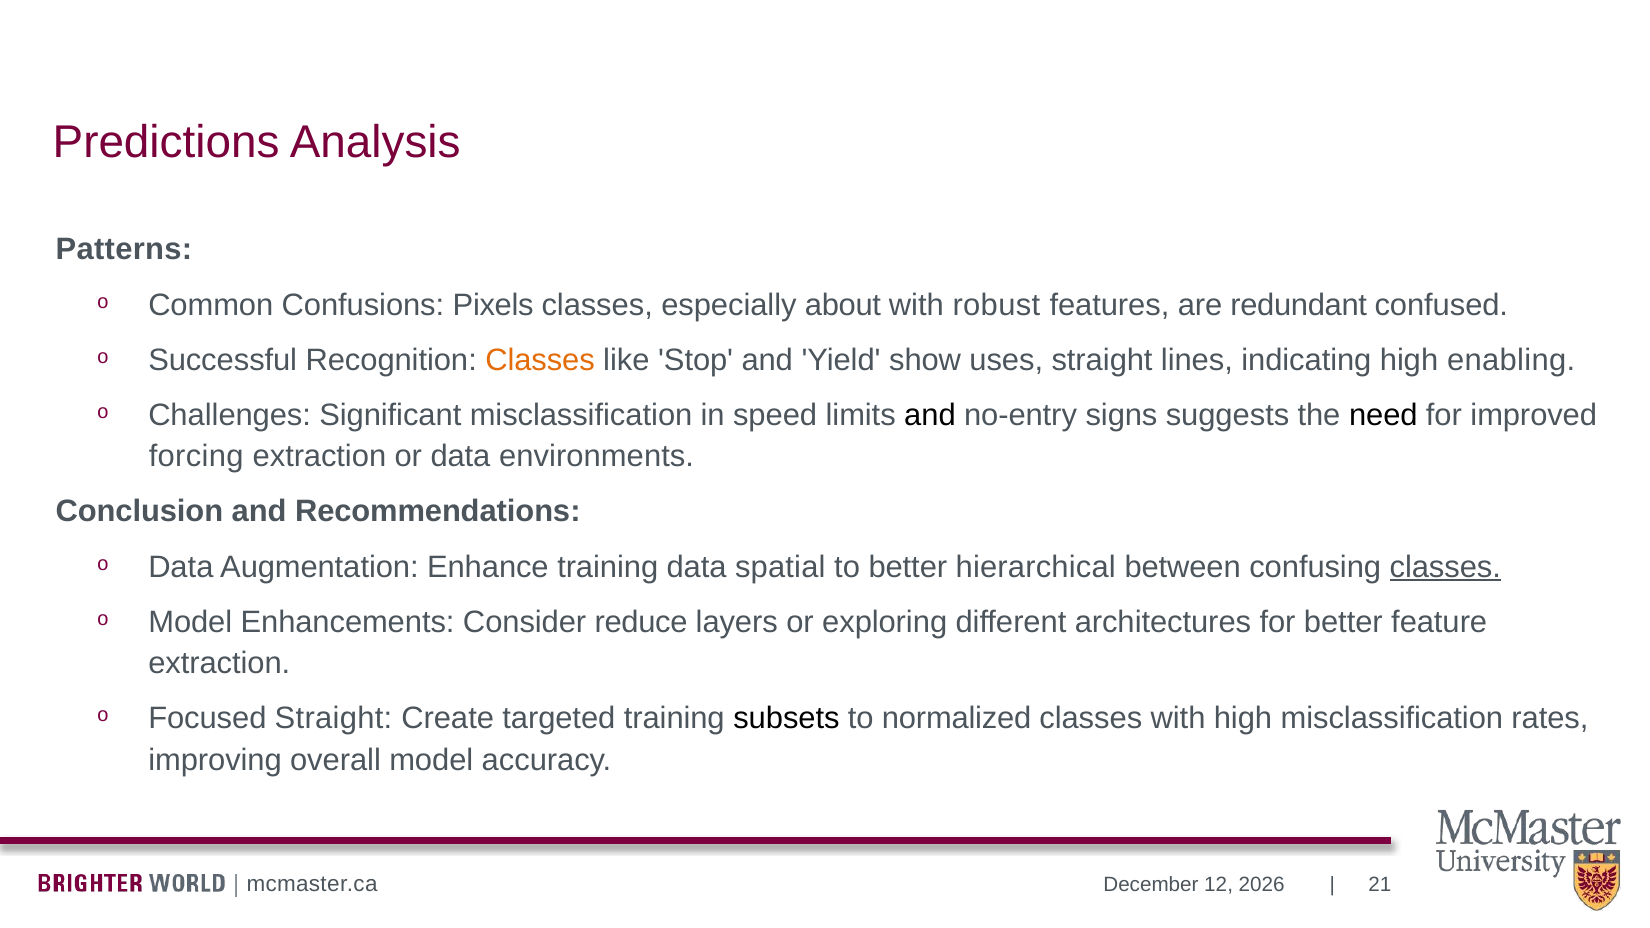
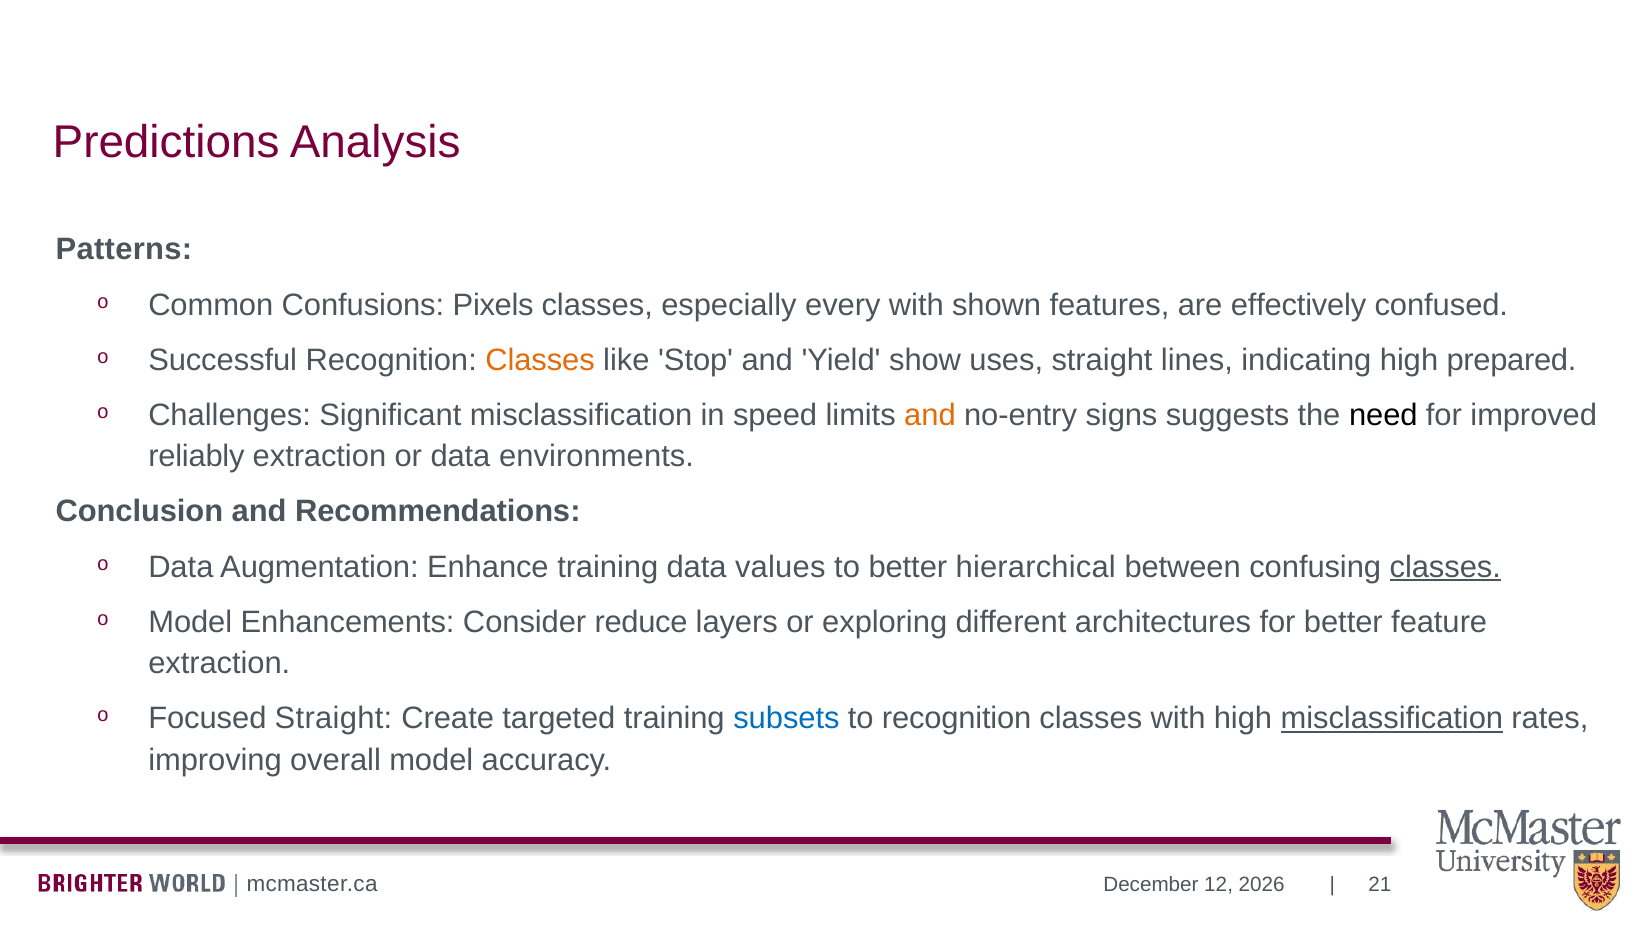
about: about -> every
robust: robust -> shown
redundant: redundant -> effectively
enabling: enabling -> prepared
and at (930, 415) colour: black -> orange
forcing: forcing -> reliably
spatial: spatial -> values
subsets colour: black -> blue
to normalized: normalized -> recognition
misclassification at (1392, 719) underline: none -> present
